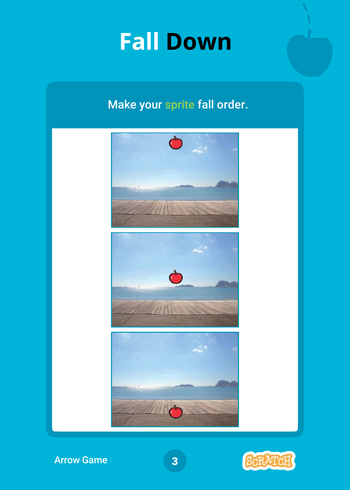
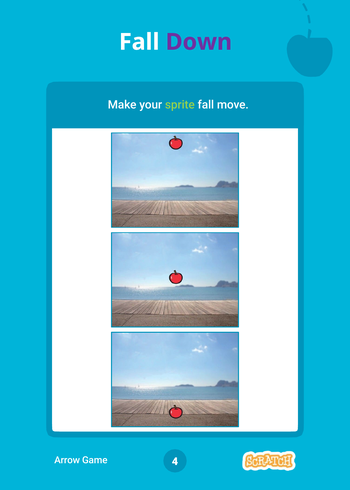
Down colour: black -> purple
order: order -> move
3: 3 -> 4
